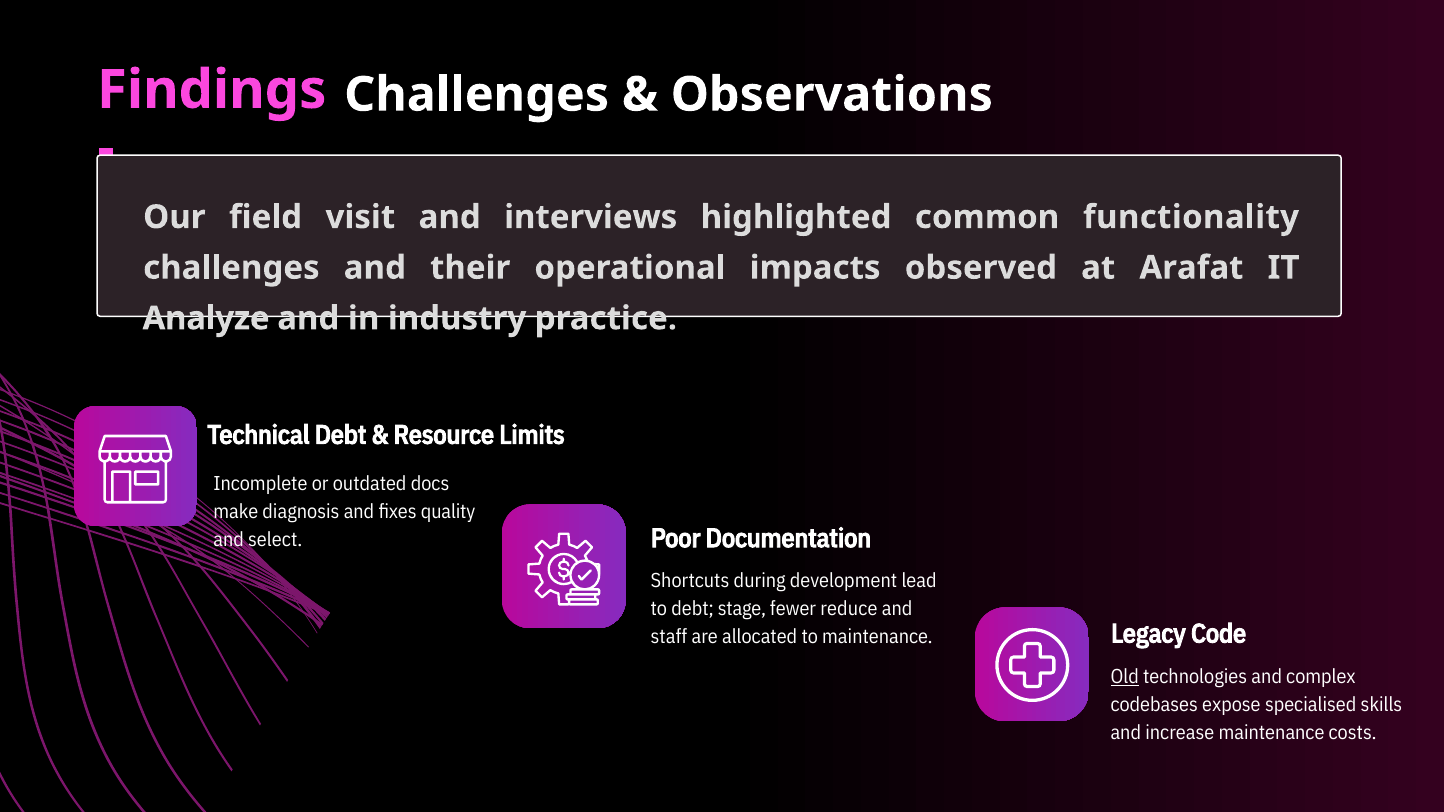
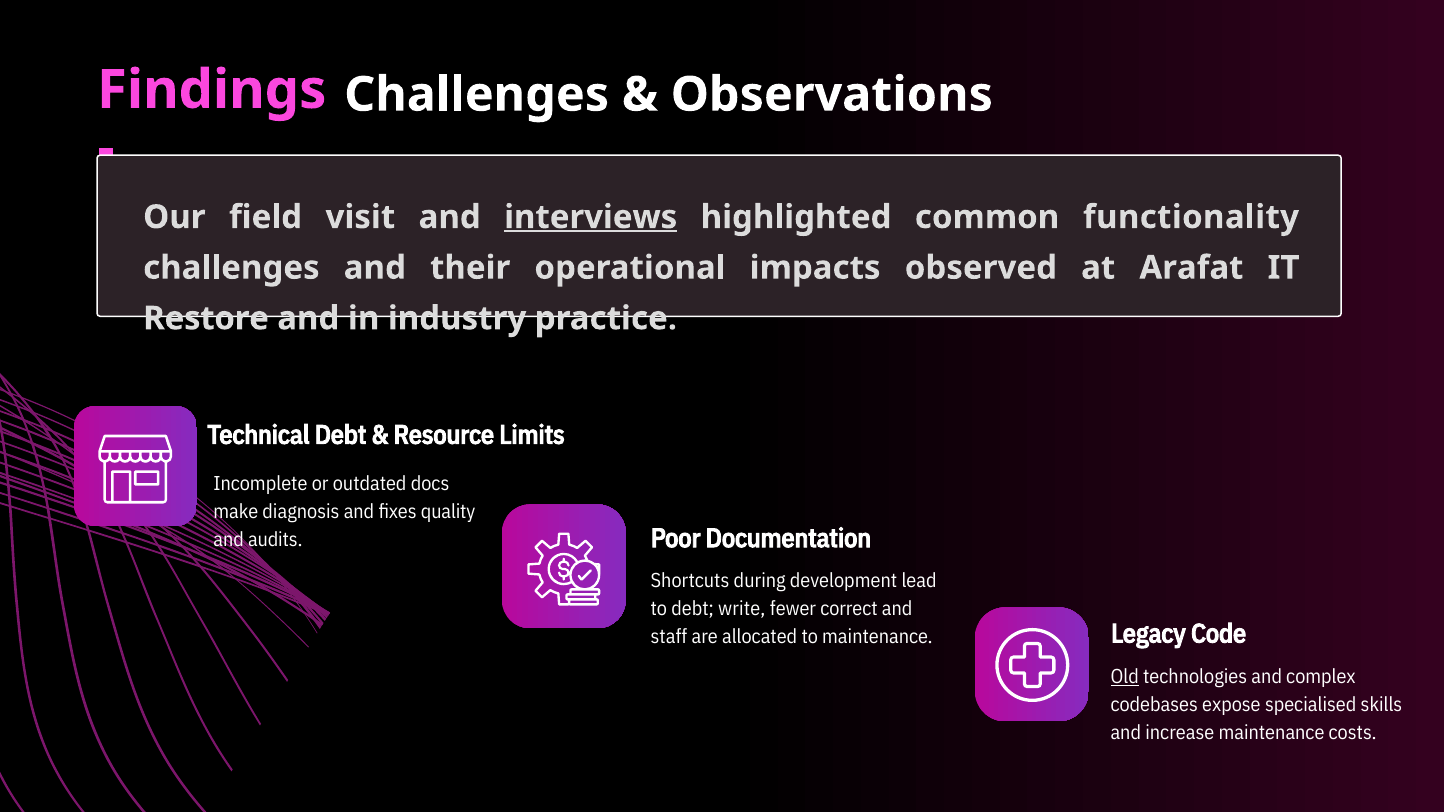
interviews underline: none -> present
Analyze: Analyze -> Restore
select: select -> audits
stage: stage -> write
reduce: reduce -> correct
